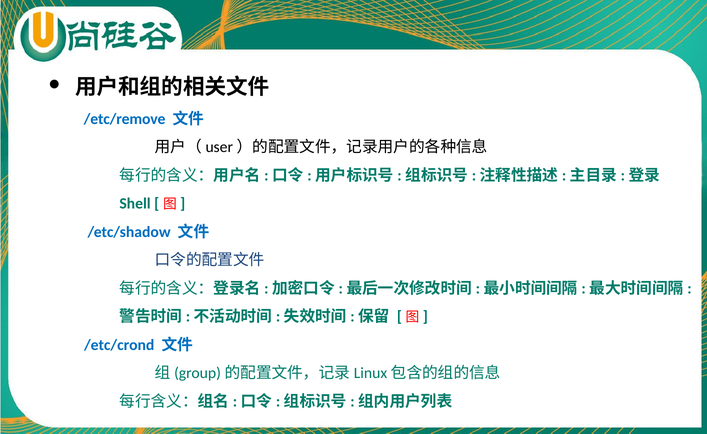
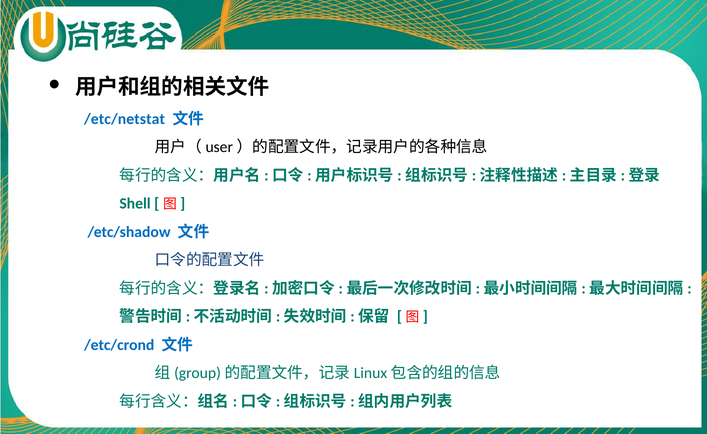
/etc/remove: /etc/remove -> /etc/netstat
